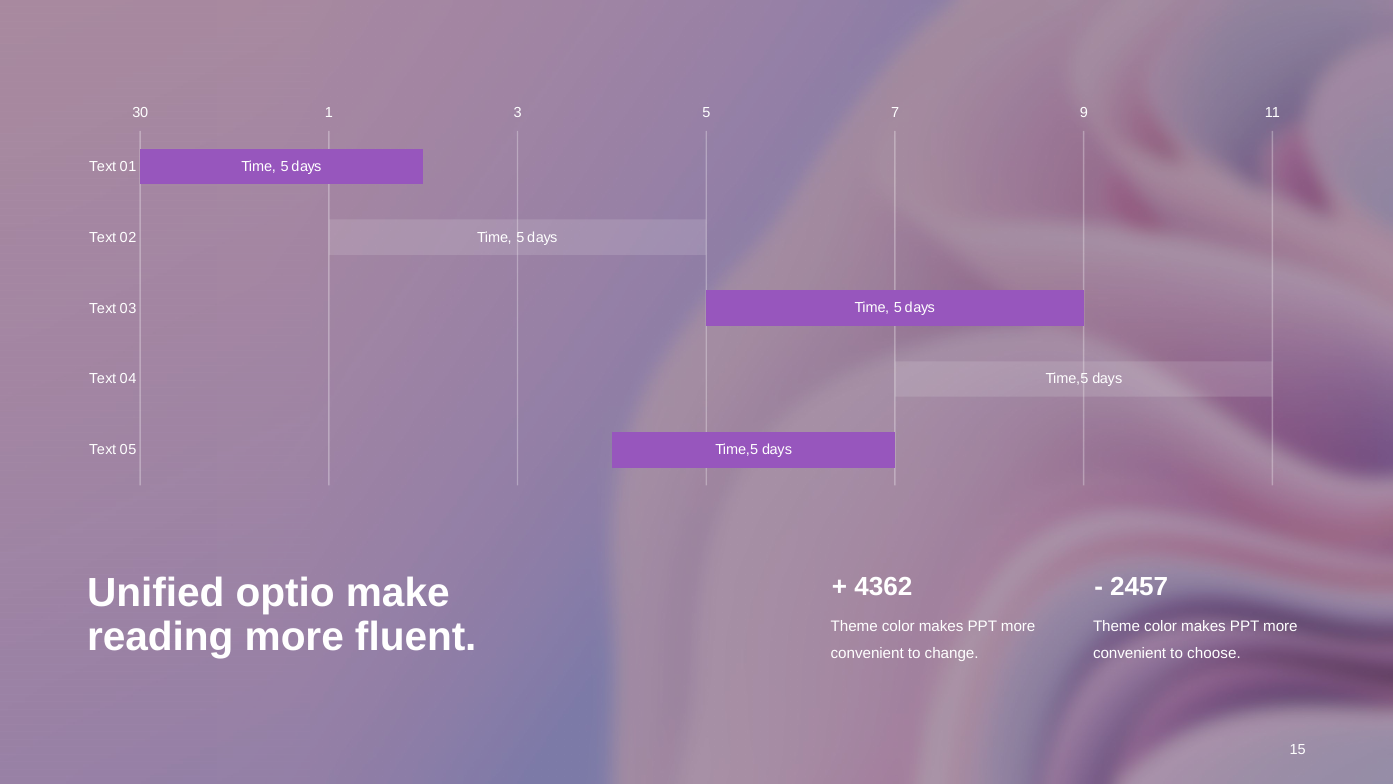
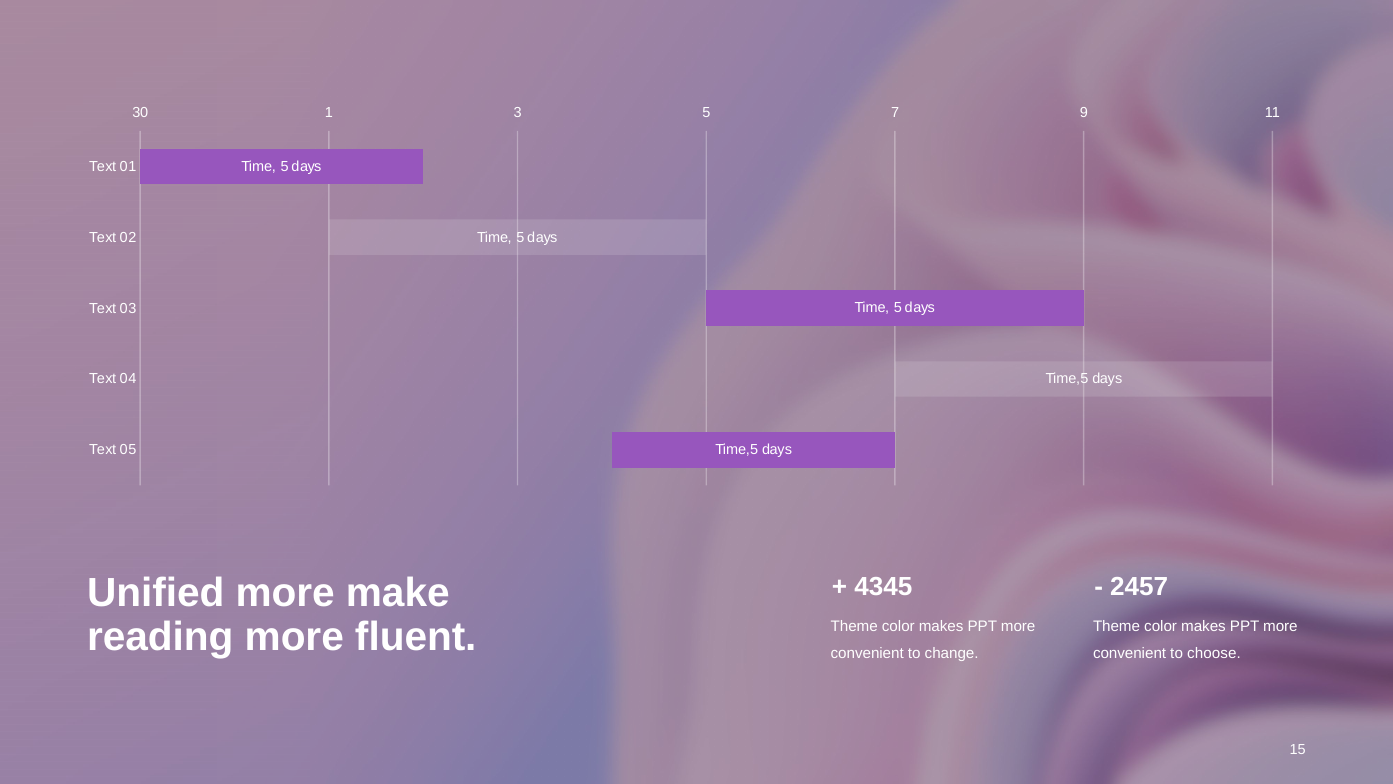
Unified optio: optio -> more
4362: 4362 -> 4345
